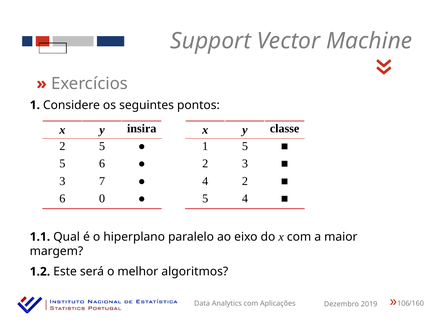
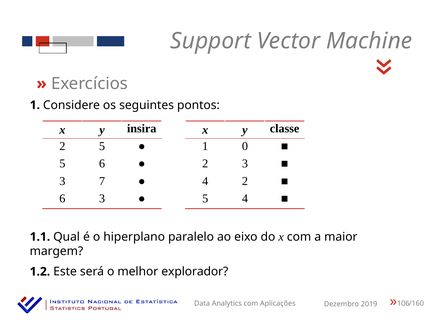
1 5: 5 -> 0
6 0: 0 -> 3
algoritmos: algoritmos -> explorador
